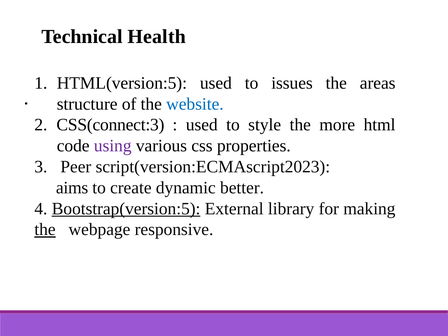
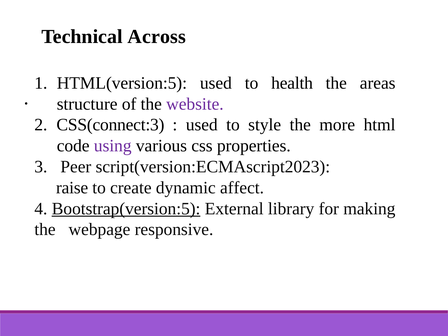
Health: Health -> Across
issues: issues -> health
website colour: blue -> purple
aims: aims -> raise
better: better -> affect
the at (45, 230) underline: present -> none
